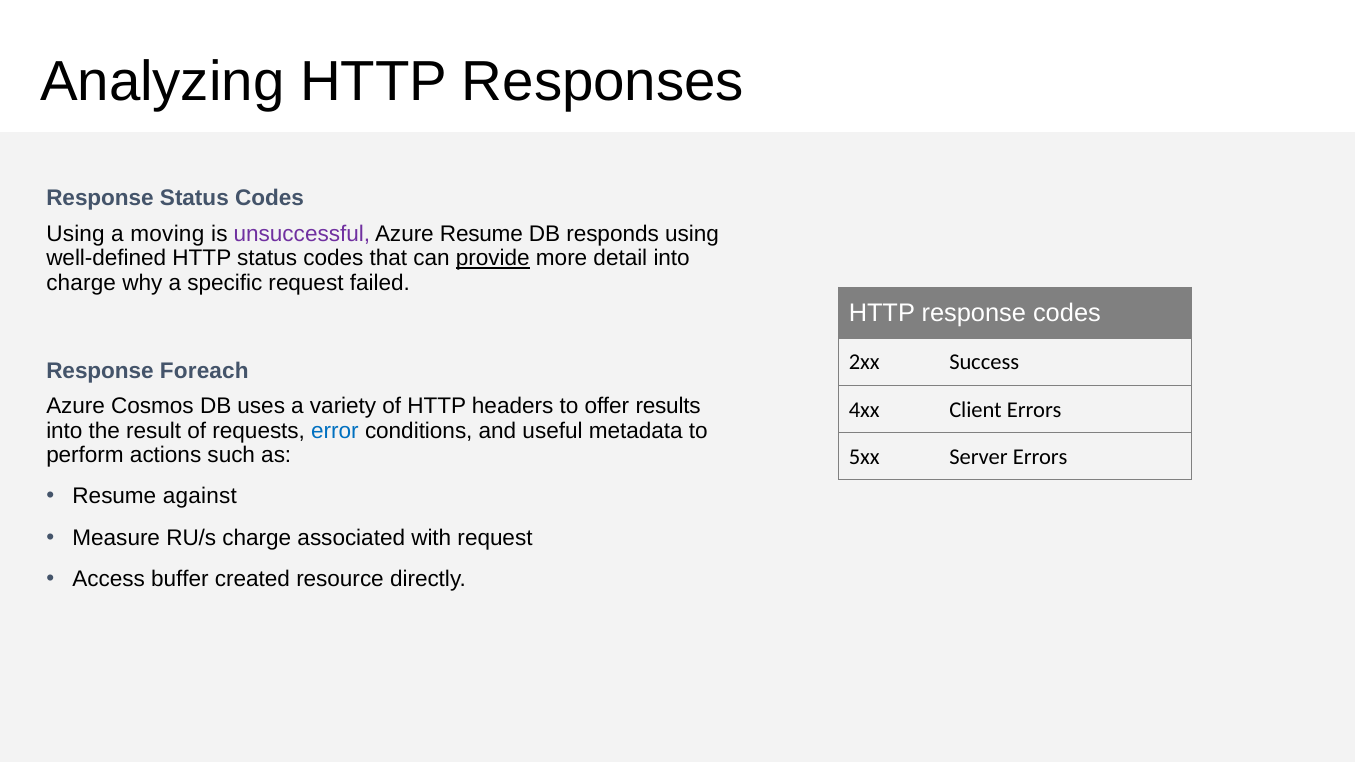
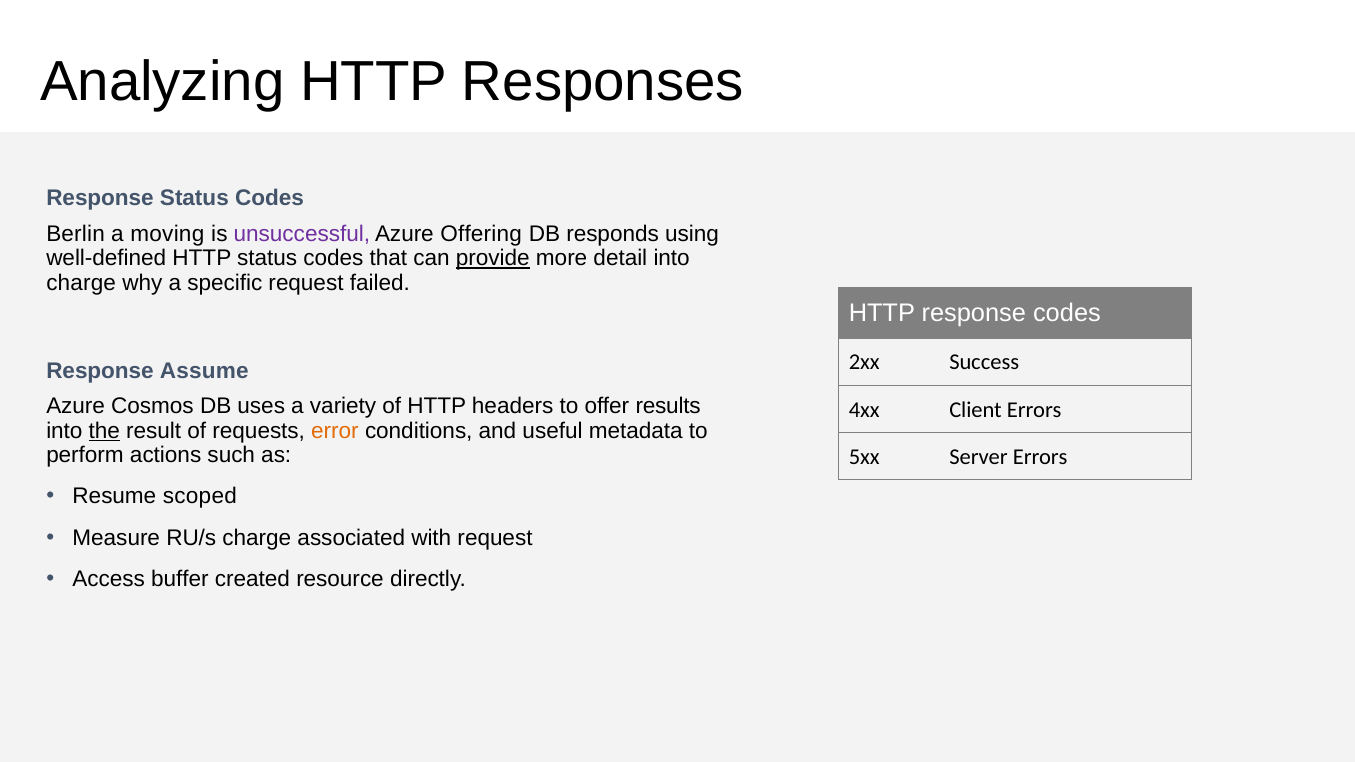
Using at (76, 234): Using -> Berlin
Azure Resume: Resume -> Offering
Foreach: Foreach -> Assume
the underline: none -> present
error colour: blue -> orange
against: against -> scoped
